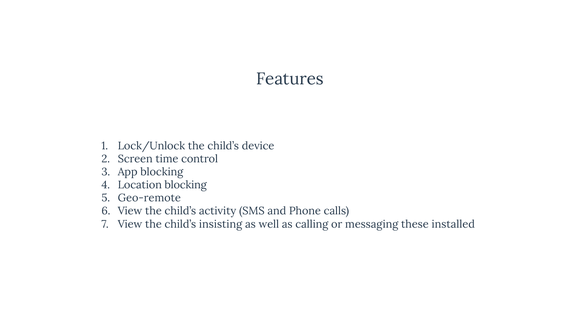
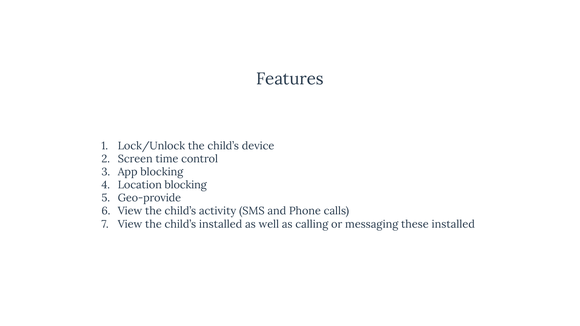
Geo-remote: Geo-remote -> Geo-provide
child’s insisting: insisting -> installed
